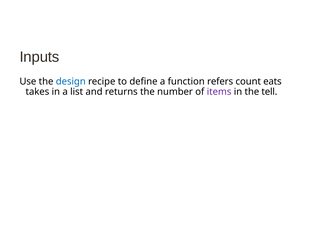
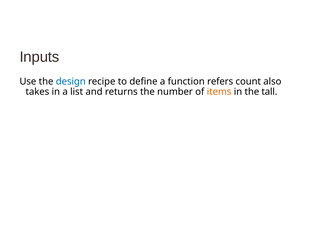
eats: eats -> also
items colour: purple -> orange
tell: tell -> tall
